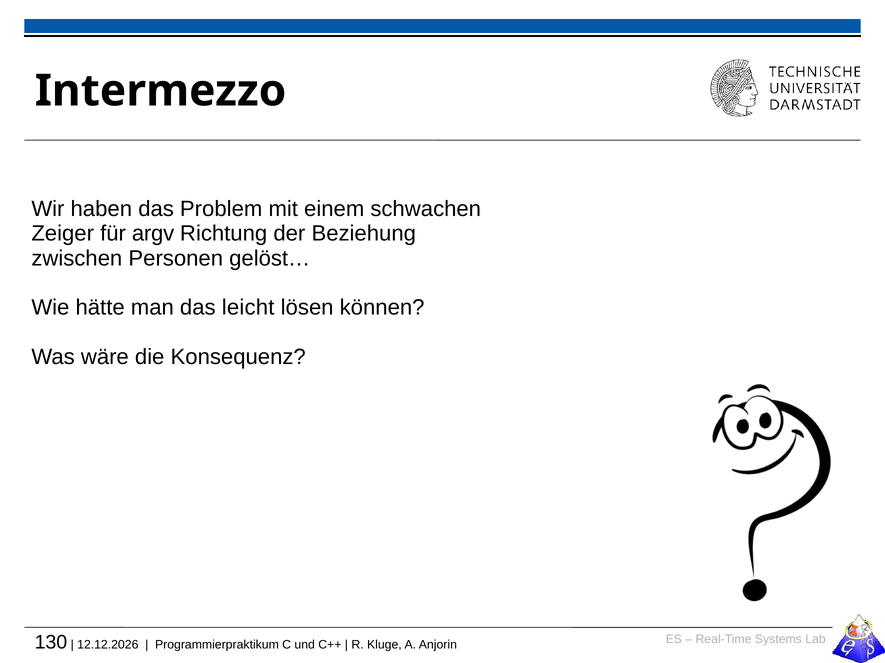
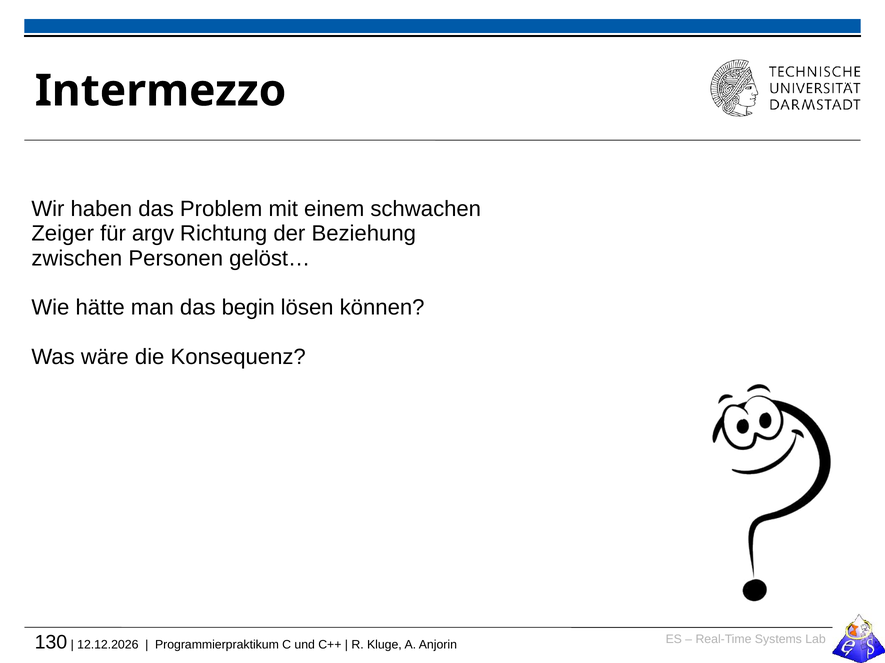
leicht: leicht -> begin
